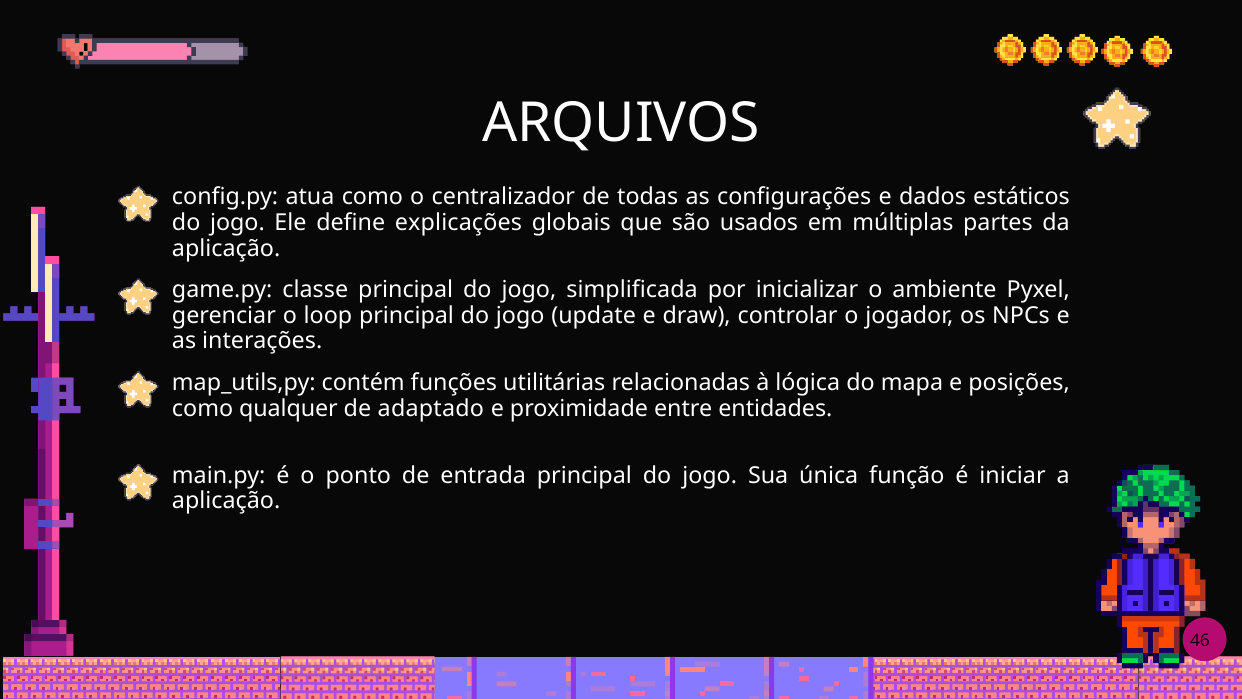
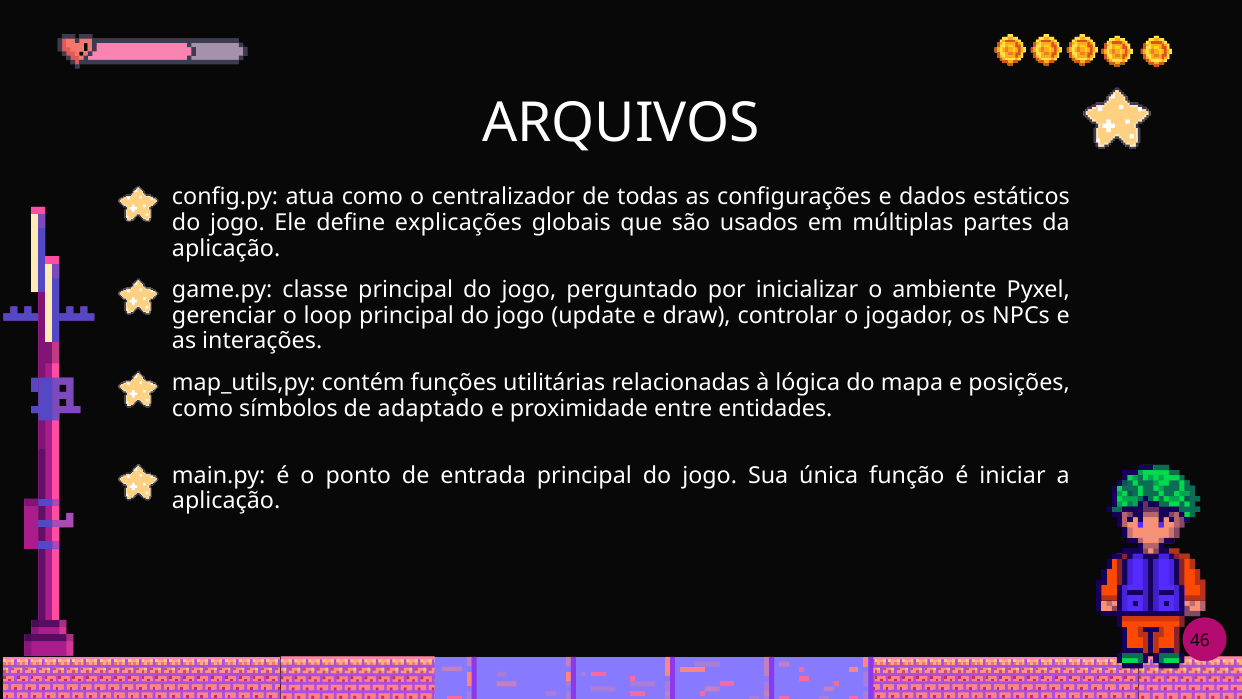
simplificada: simplificada -> perguntado
qualquer: qualquer -> símbolos
